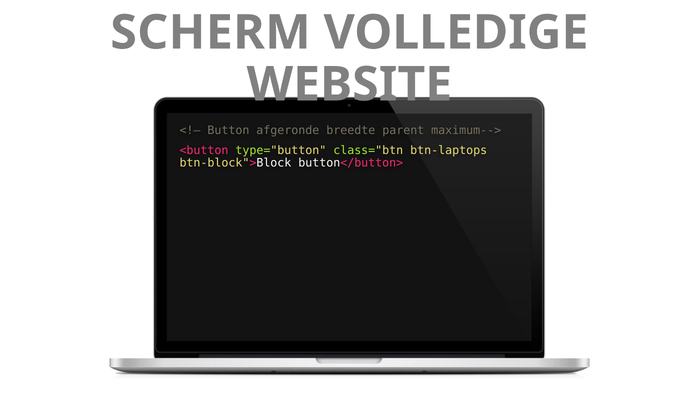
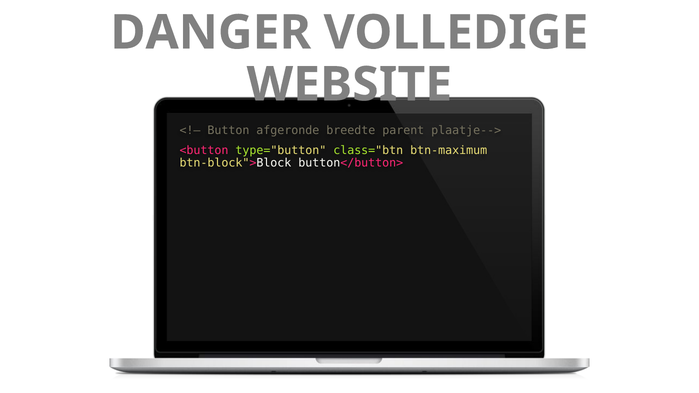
SCHERM: SCHERM -> DANGER
maximum-->: maximum--> -> plaatje-->
btn-laptops: btn-laptops -> btn-maximum
